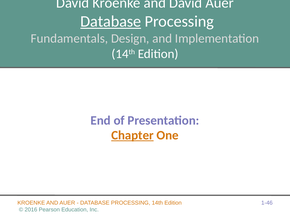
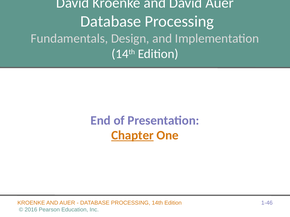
Database at (111, 21) underline: present -> none
